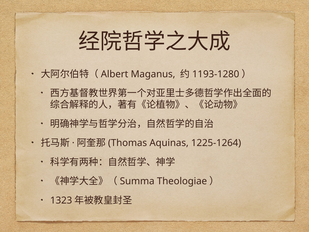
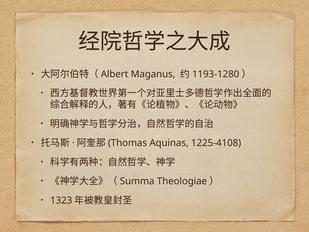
1225-1264: 1225-1264 -> 1225-4108
